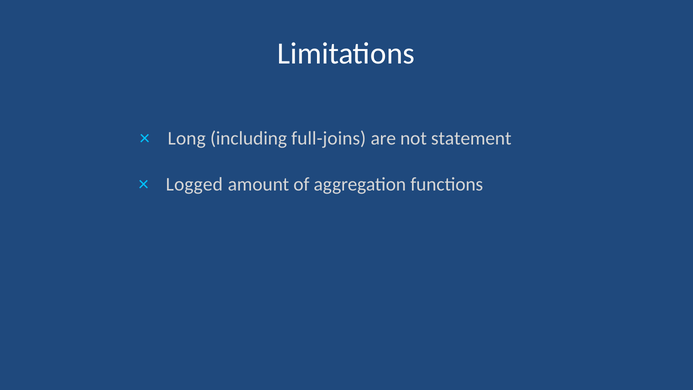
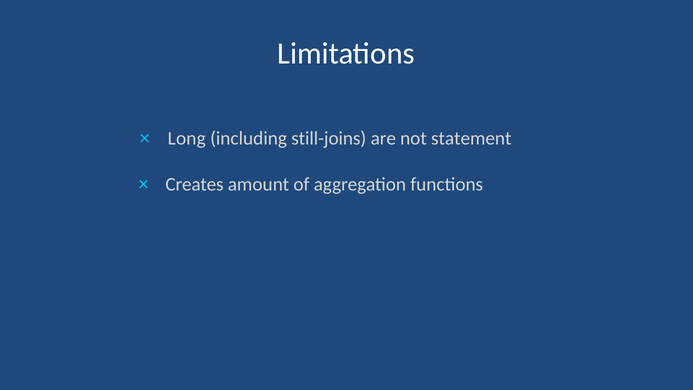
full-joins: full-joins -> still-joins
Logged: Logged -> Creates
